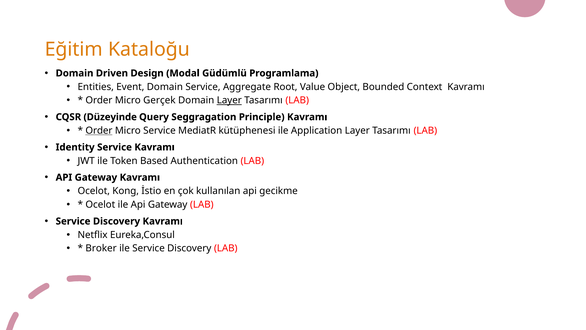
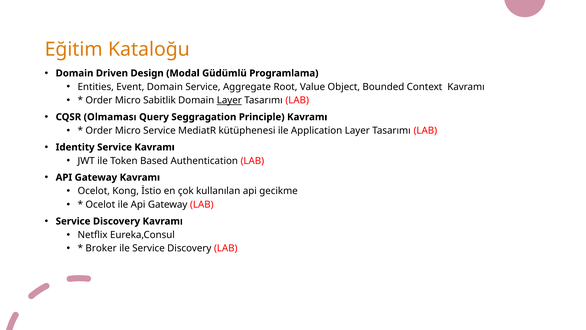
Gerçek: Gerçek -> Sabitlik
Düzeyinde: Düzeyinde -> Olmaması
Order at (99, 130) underline: present -> none
